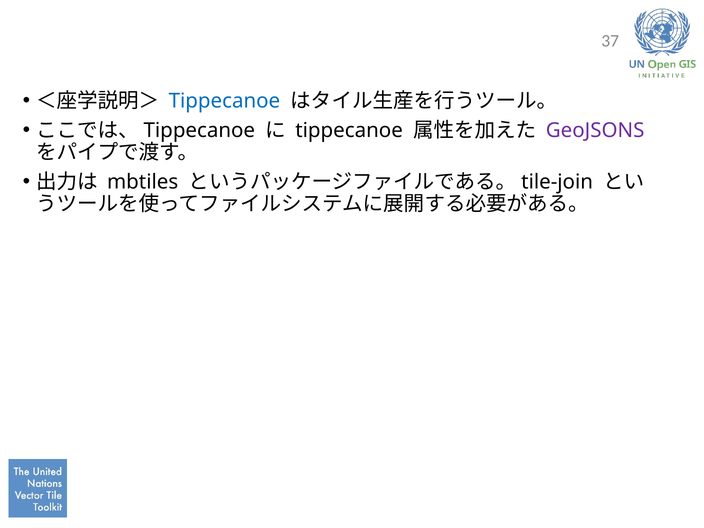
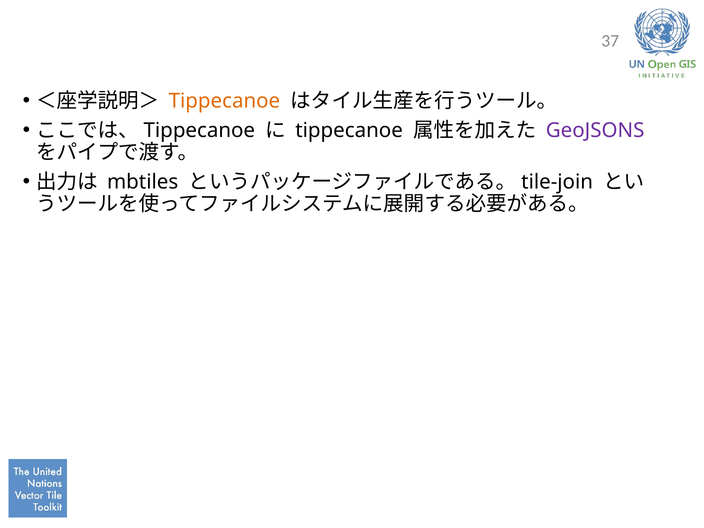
Tippecanoe at (224, 101) colour: blue -> orange
